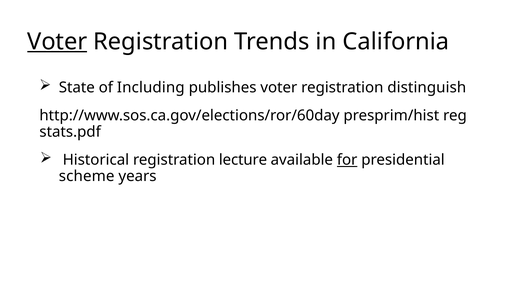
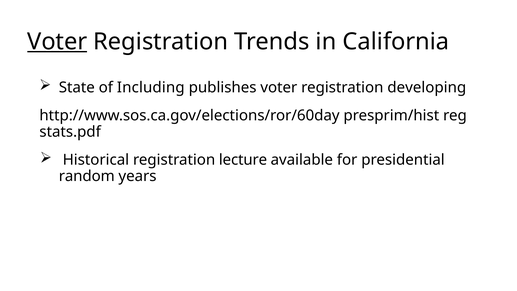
distinguish: distinguish -> developing
for underline: present -> none
scheme: scheme -> random
